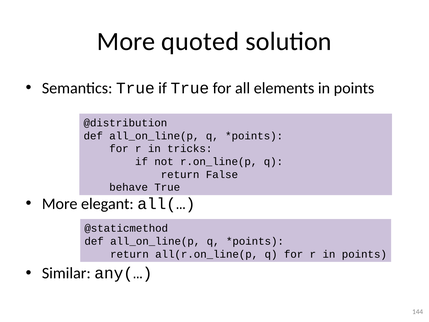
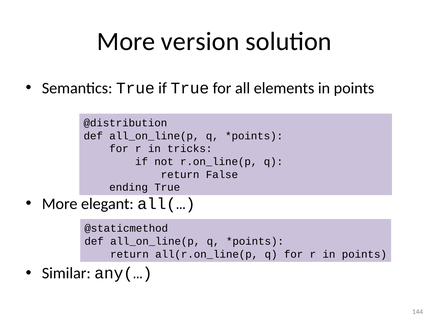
quoted: quoted -> version
behave: behave -> ending
